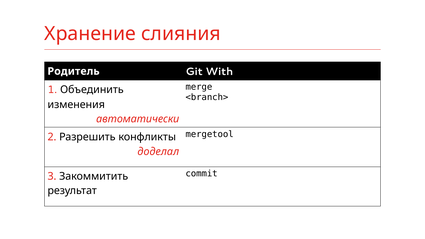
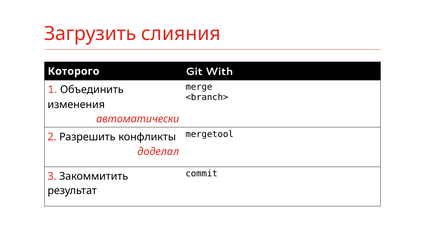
Хранение: Хранение -> Загрузить
Родитель: Родитель -> Которого
